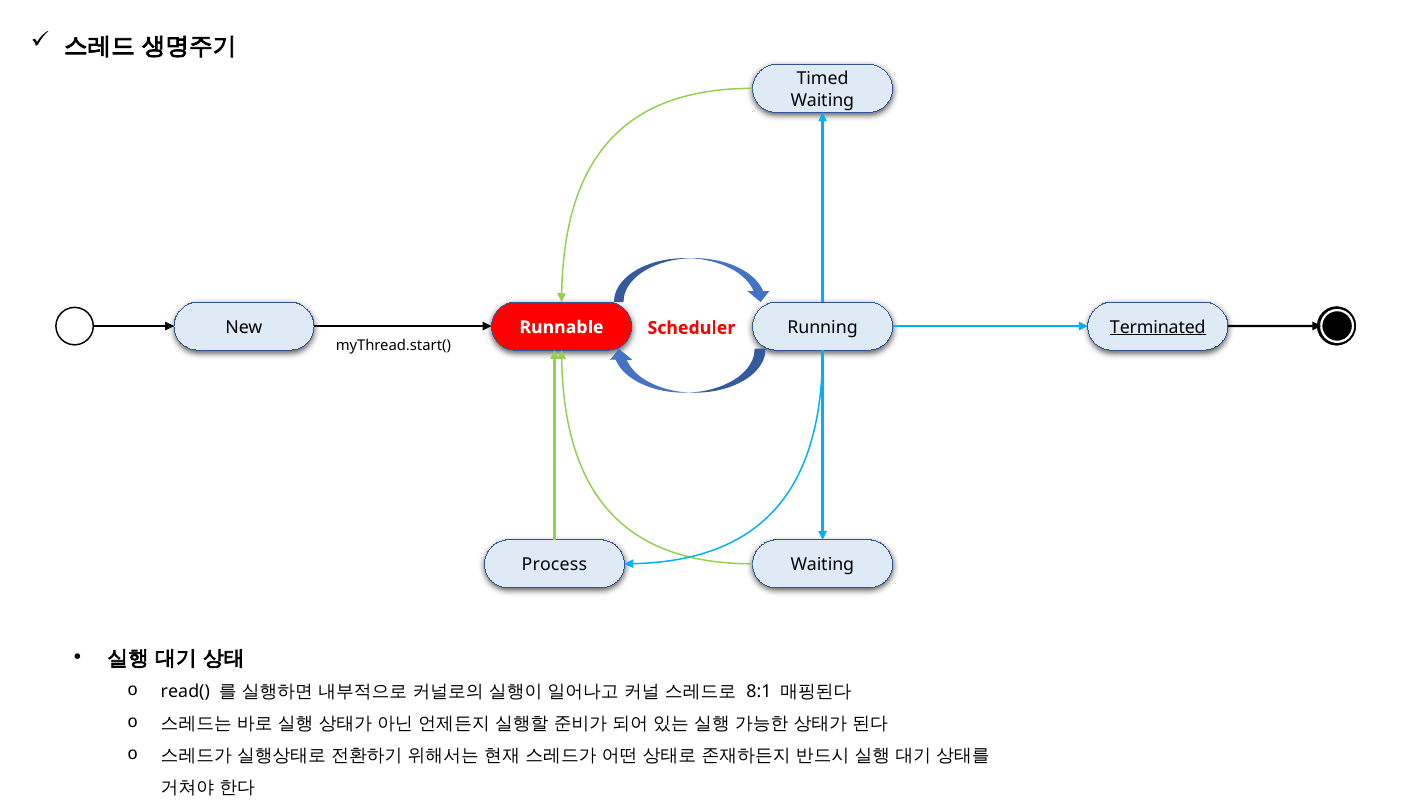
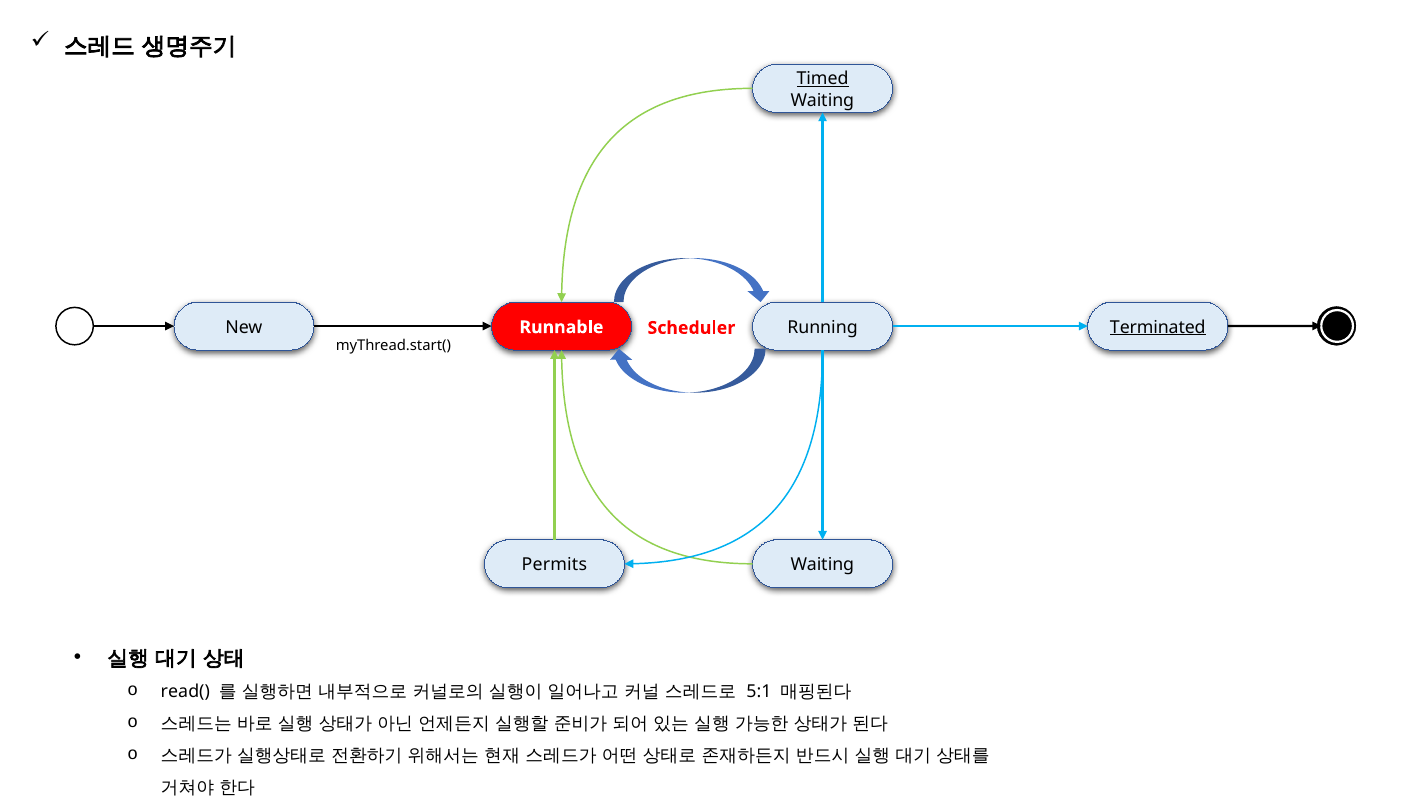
Timed underline: none -> present
Process: Process -> Permits
8:1: 8:1 -> 5:1
